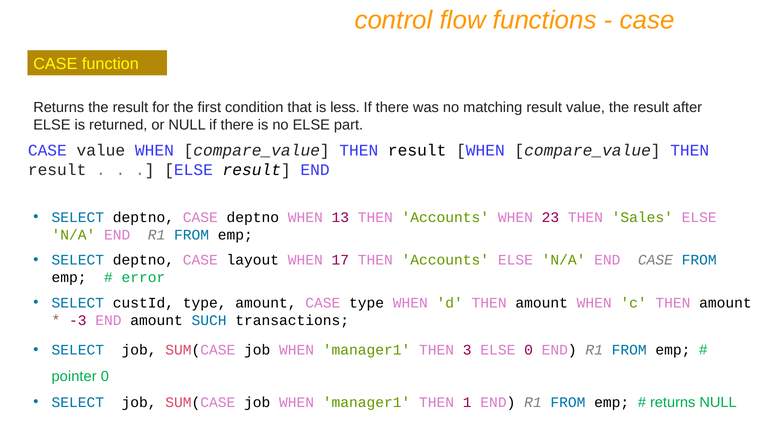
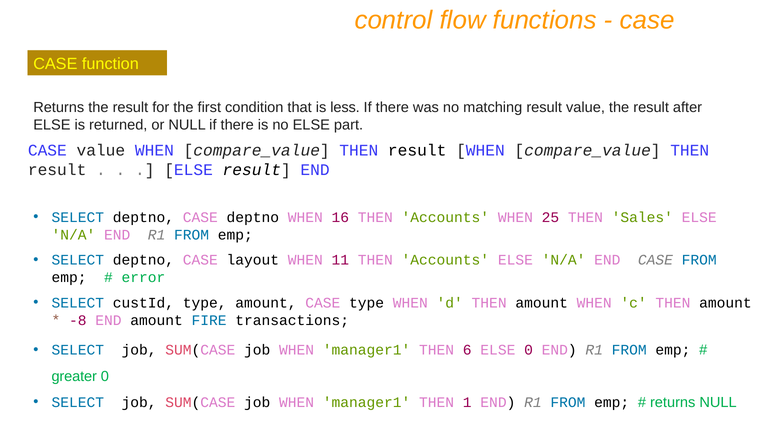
13: 13 -> 16
23: 23 -> 25
17: 17 -> 11
-3: -3 -> -8
SUCH: SUCH -> FIRE
3: 3 -> 6
pointer: pointer -> greater
